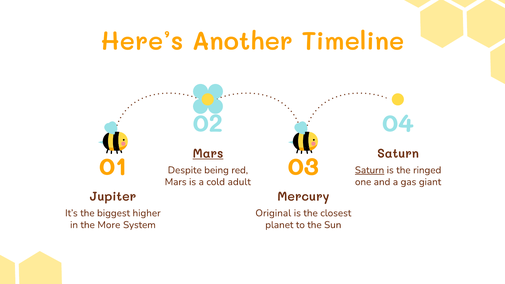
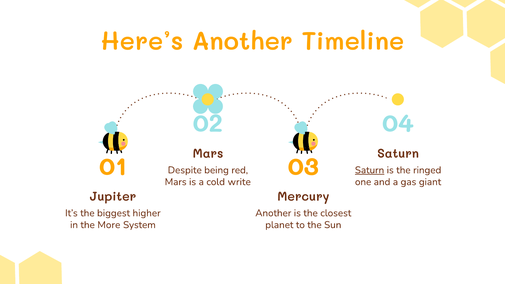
Mars at (208, 154) underline: present -> none
adult: adult -> write
Original at (273, 213): Original -> Another
